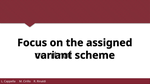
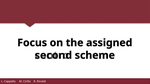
variant: variant -> second
